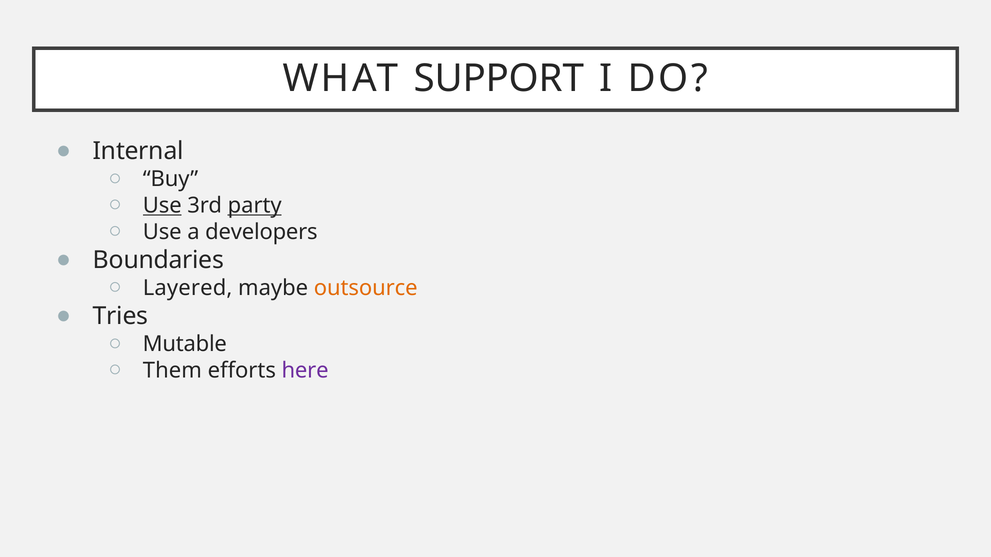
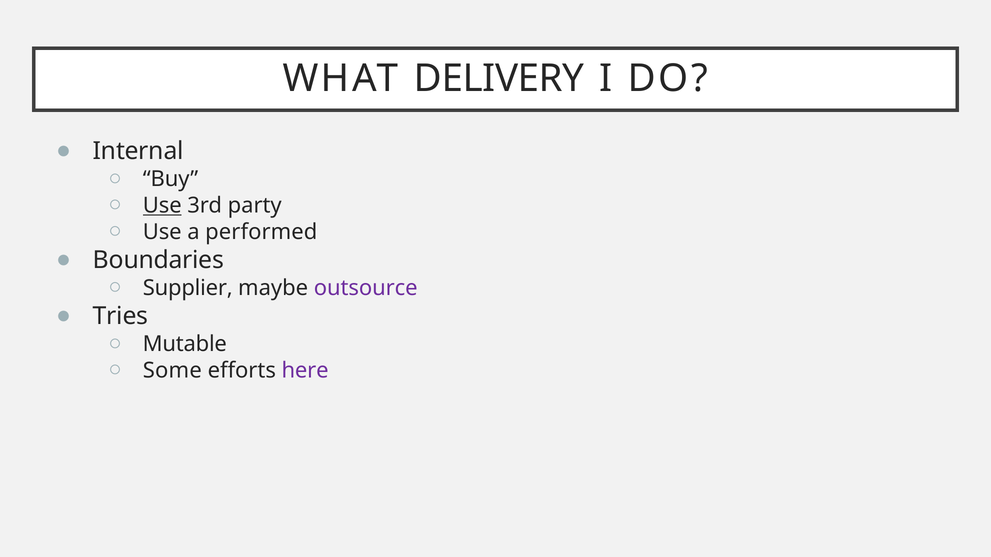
SUPPORT: SUPPORT -> DELIVERY
party underline: present -> none
developers: developers -> performed
Layered: Layered -> Supplier
outsource colour: orange -> purple
Them: Them -> Some
